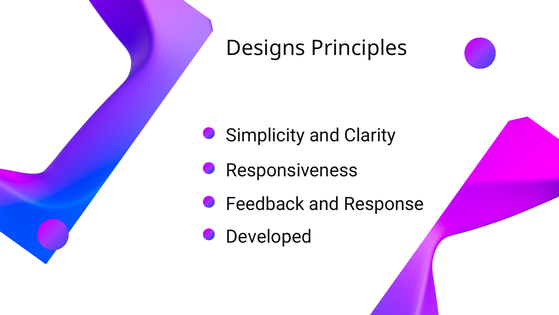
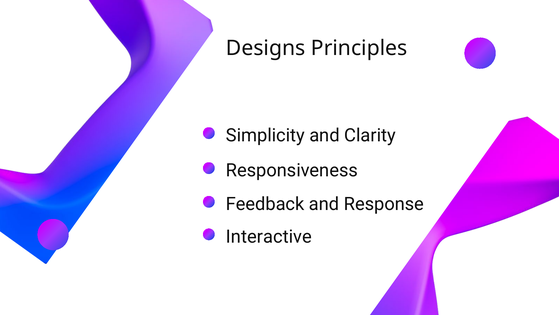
Developed: Developed -> Interactive
